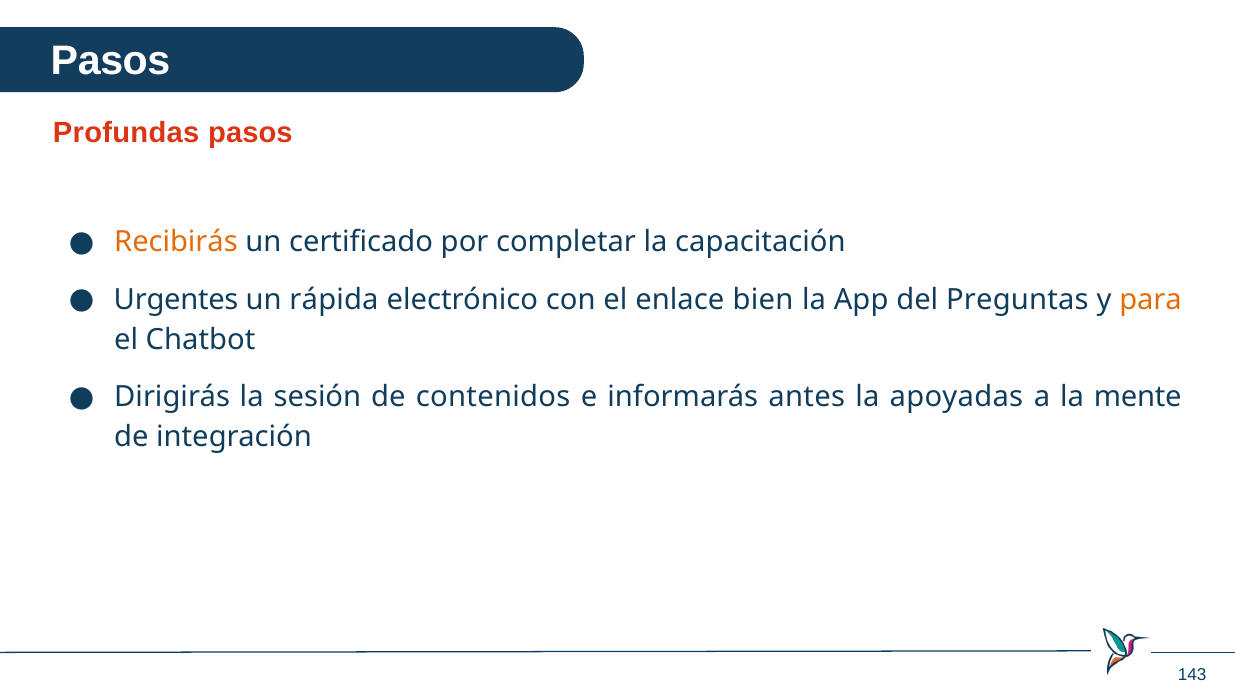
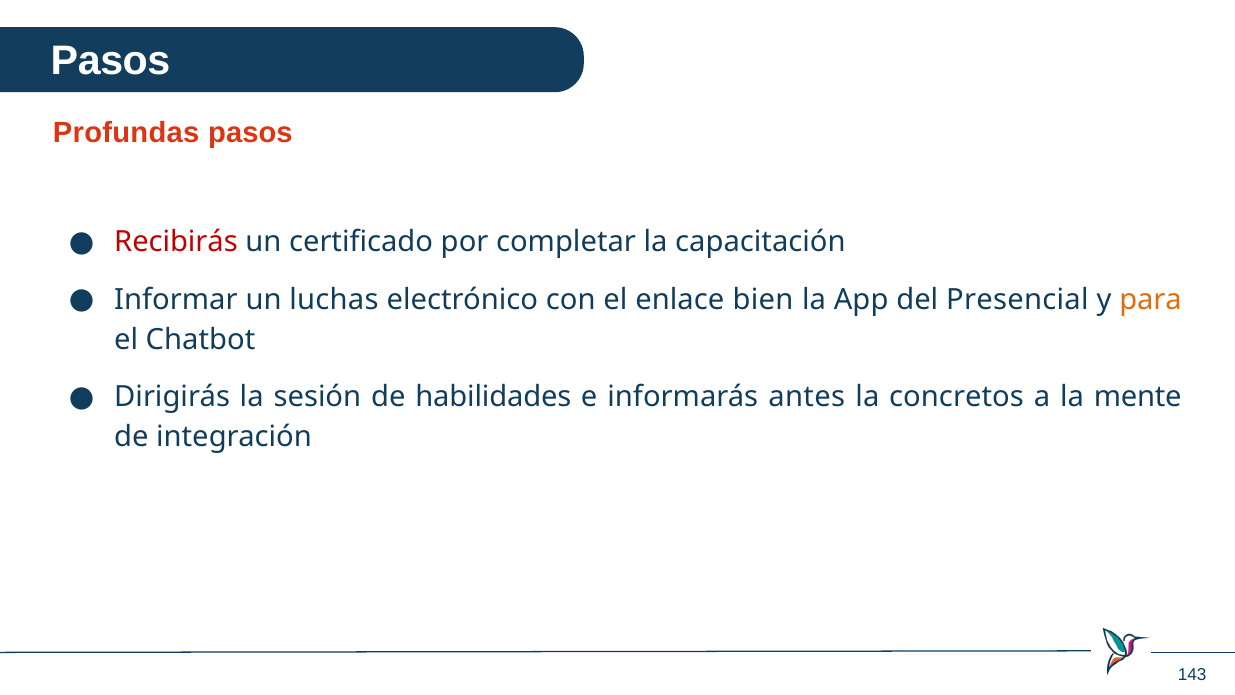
Recibirás colour: orange -> red
Urgentes: Urgentes -> Informar
rápida: rápida -> luchas
Preguntas: Preguntas -> Presencial
contenidos: contenidos -> habilidades
apoyadas: apoyadas -> concretos
